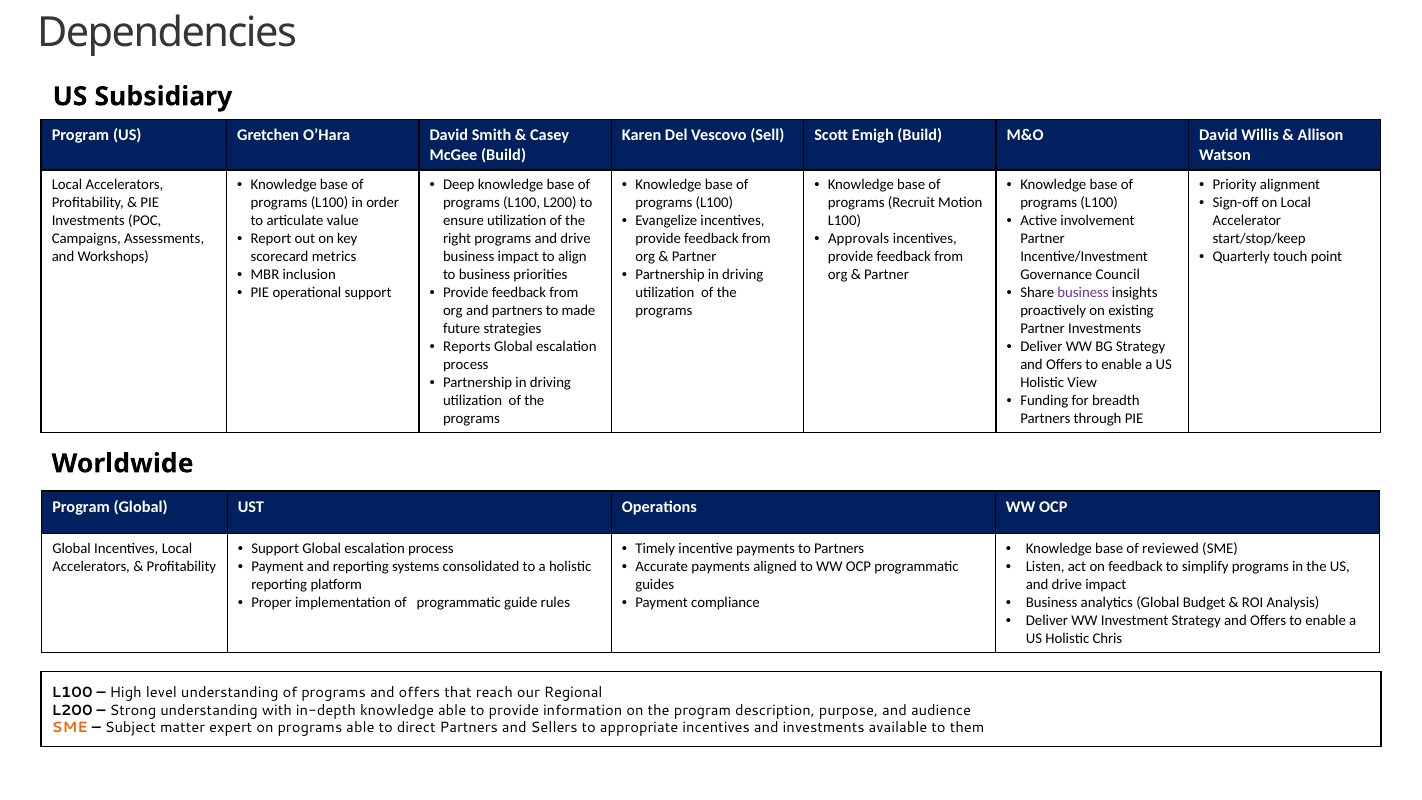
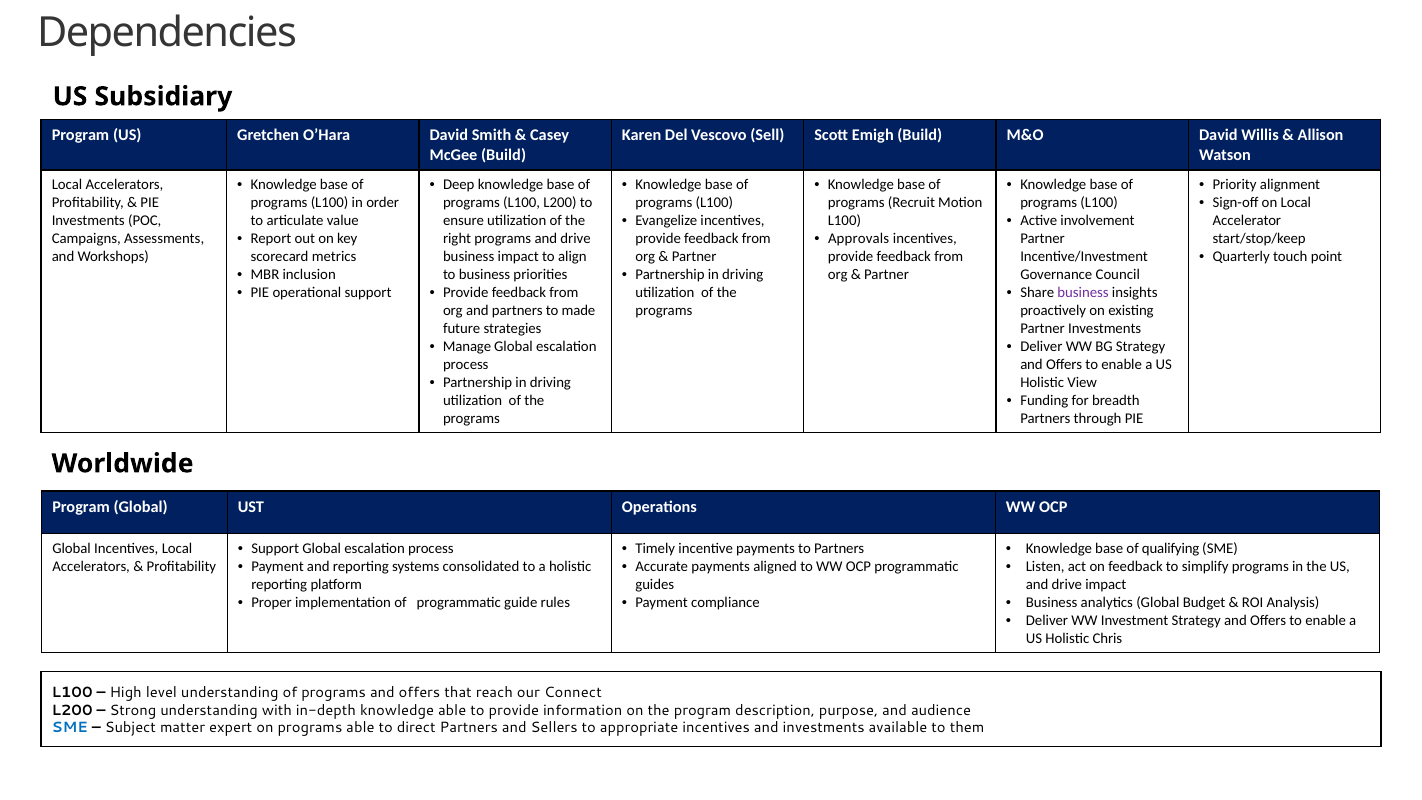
Reports: Reports -> Manage
reviewed: reviewed -> qualifying
Regional: Regional -> Connect
SME at (70, 728) colour: orange -> blue
